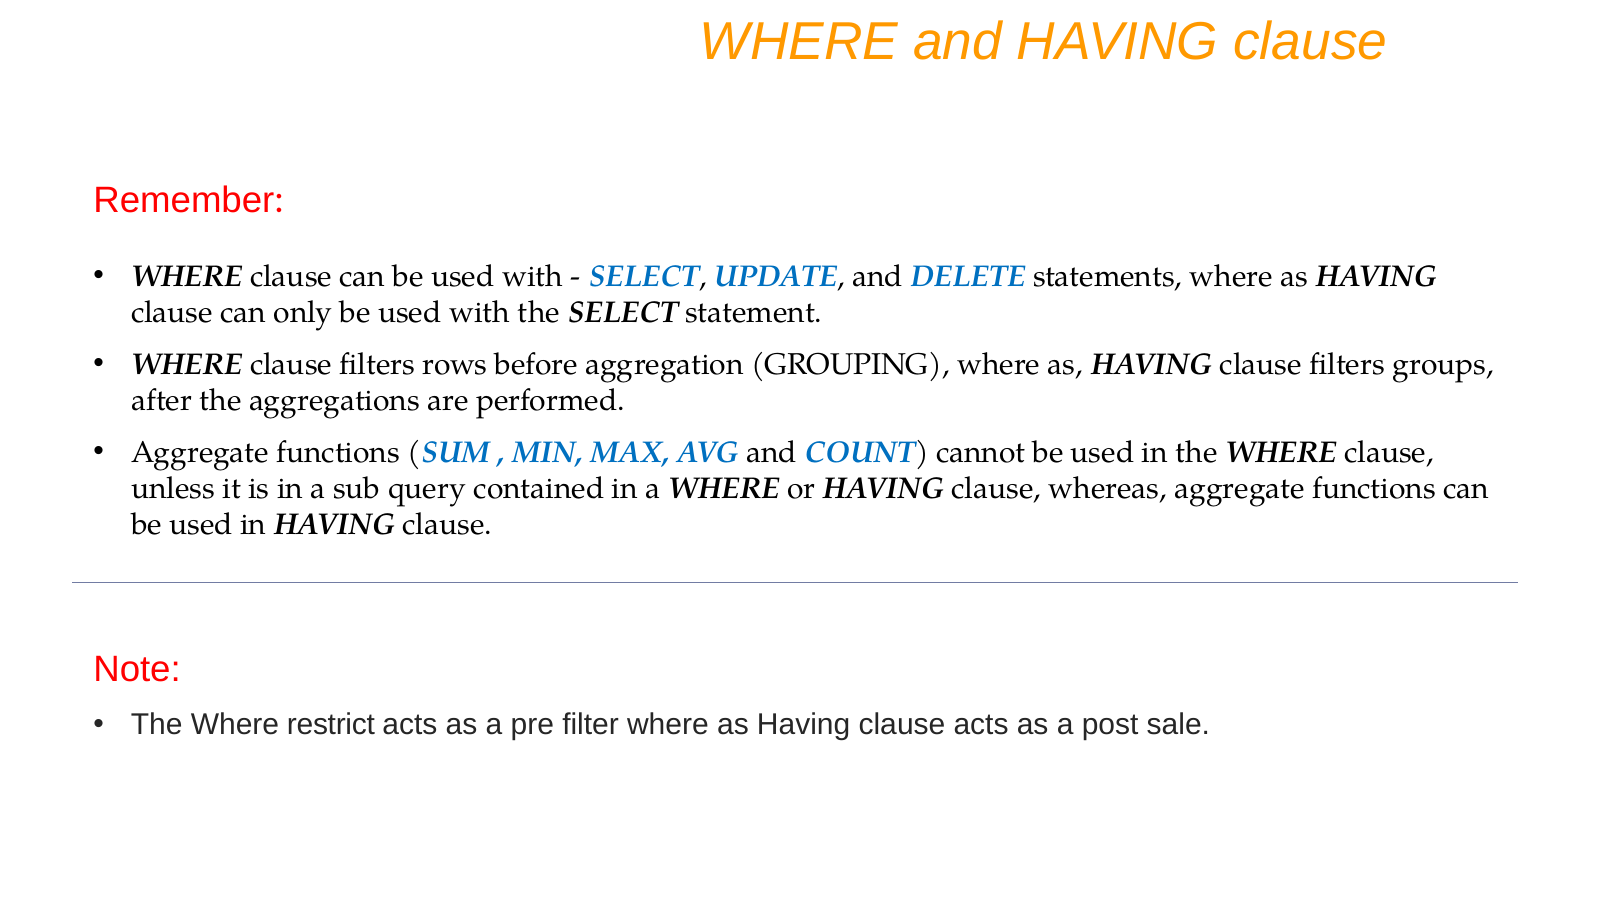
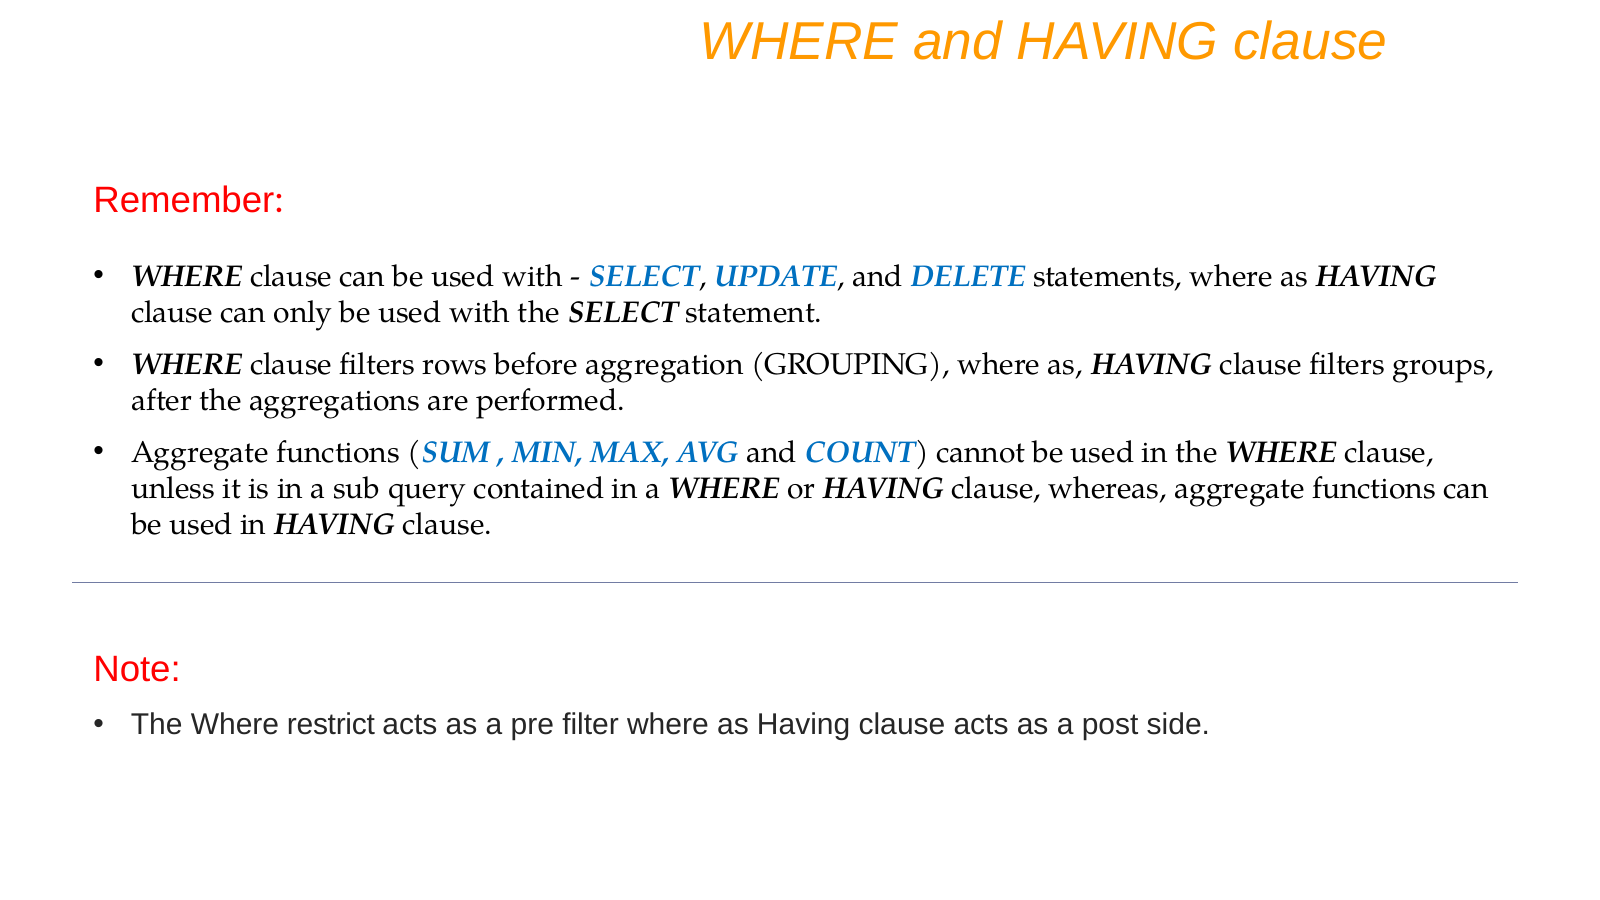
sale: sale -> side
